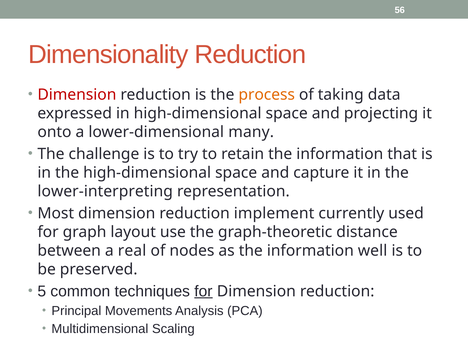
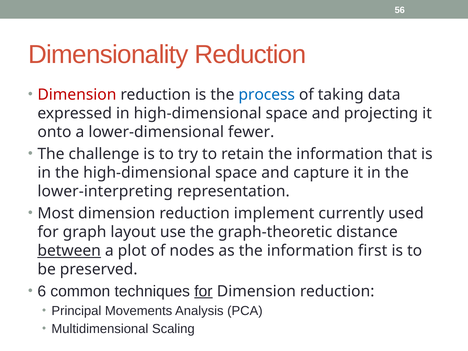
process colour: orange -> blue
many: many -> fewer
between underline: none -> present
real: real -> plot
well: well -> first
5: 5 -> 6
